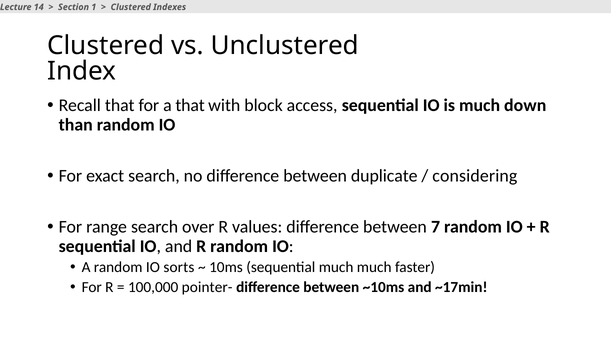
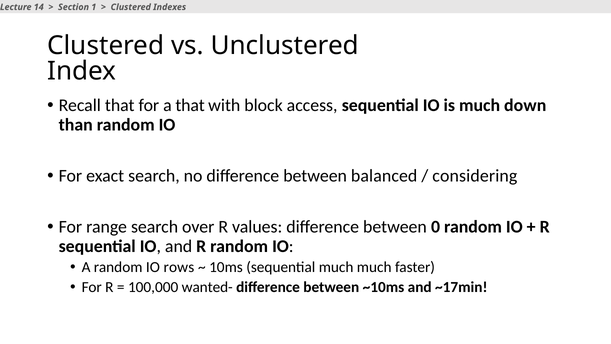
duplicate: duplicate -> balanced
7: 7 -> 0
sorts: sorts -> rows
pointer-: pointer- -> wanted-
